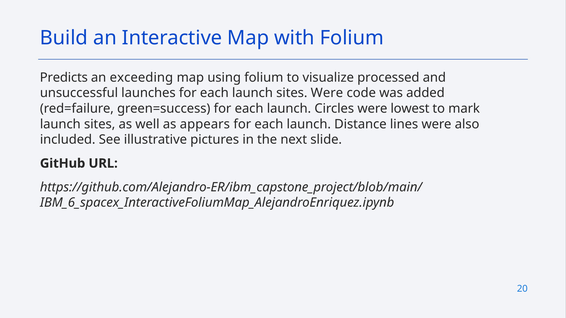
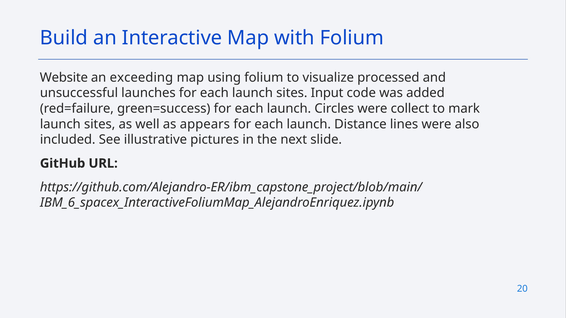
Predicts: Predicts -> Website
sites Were: Were -> Input
lowest: lowest -> collect
